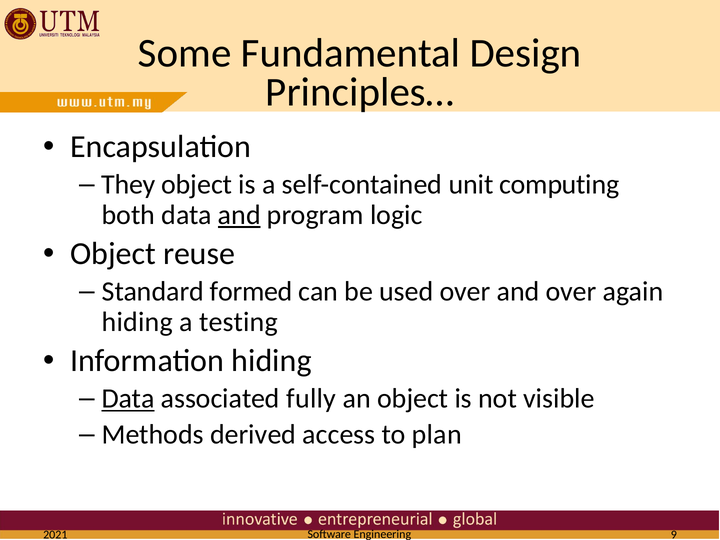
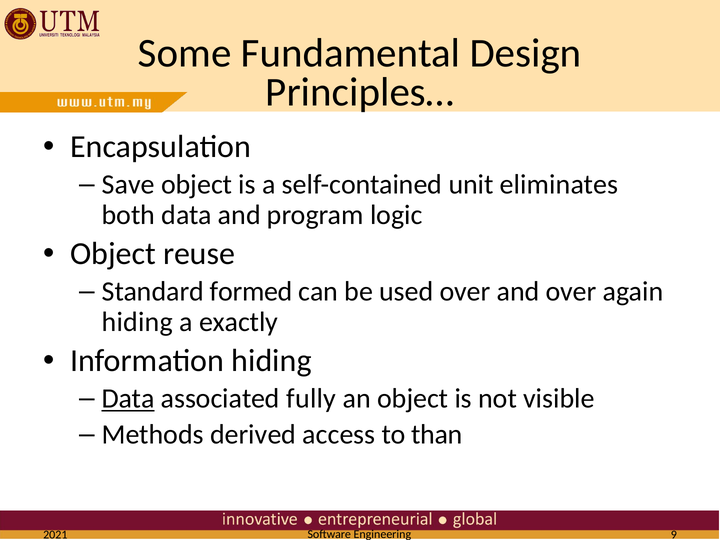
They: They -> Save
computing: computing -> eliminates
and at (239, 215) underline: present -> none
testing: testing -> exactly
plan: plan -> than
